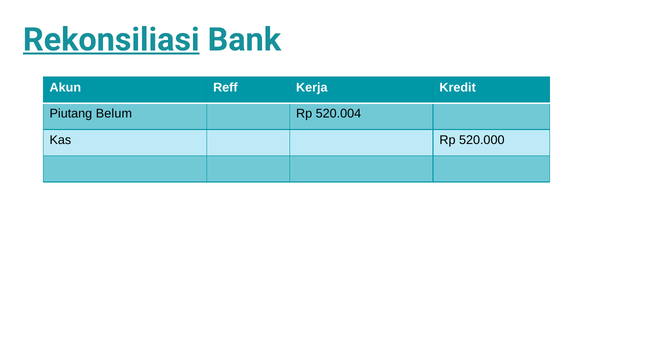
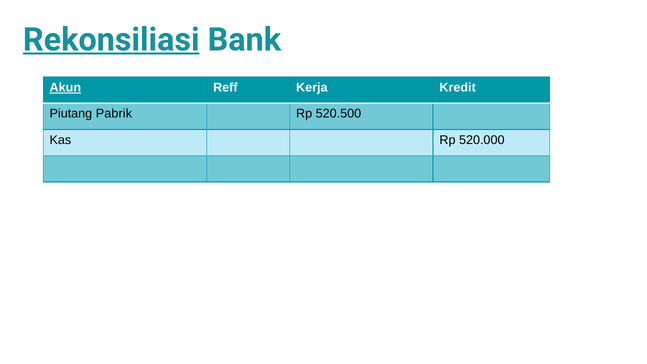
Akun underline: none -> present
Belum: Belum -> Pabrik
520.004: 520.004 -> 520.500
